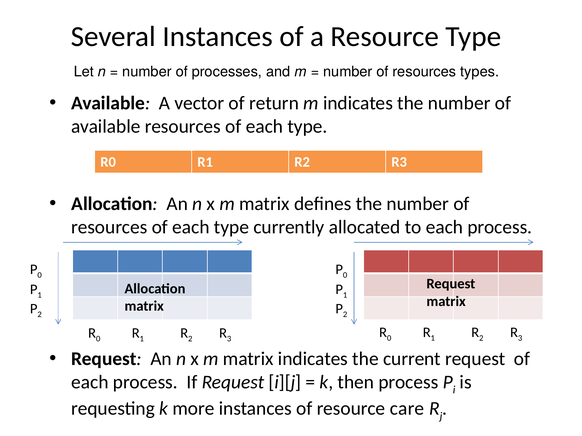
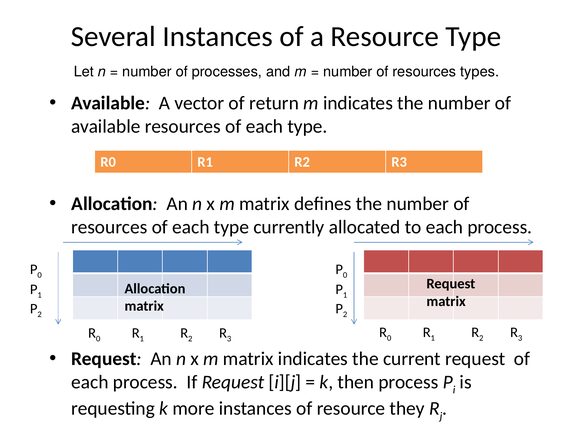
care: care -> they
